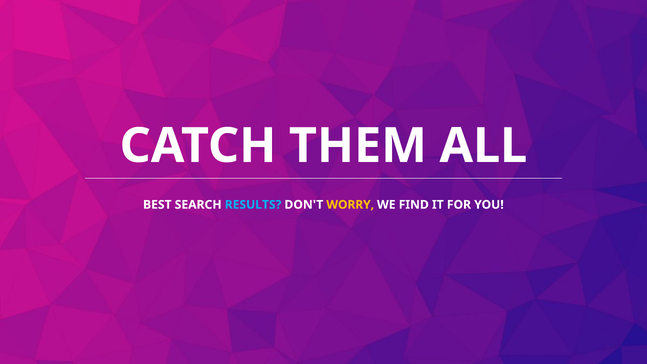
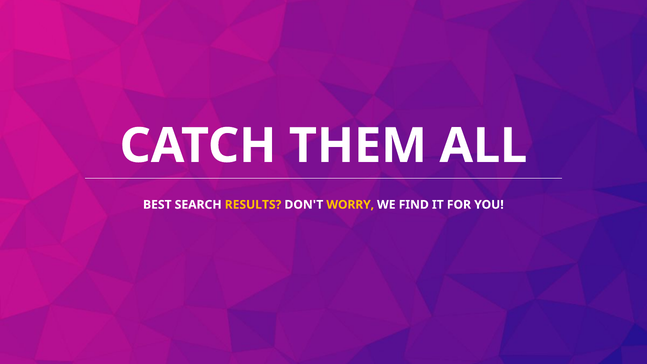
RESULTS colour: light blue -> yellow
